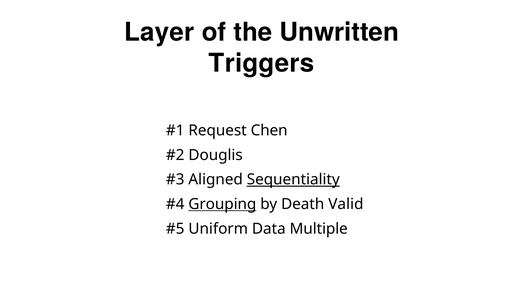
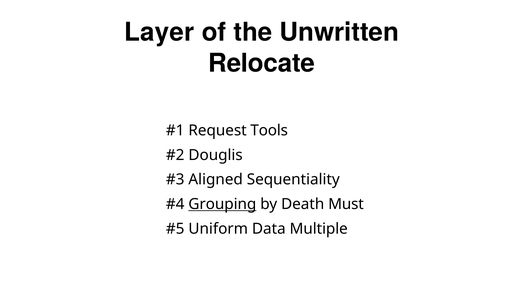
Triggers: Triggers -> Relocate
Chen: Chen -> Tools
Sequentiality underline: present -> none
Valid: Valid -> Must
